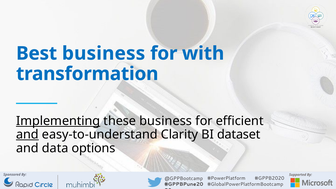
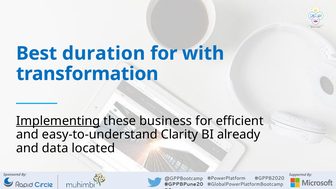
Best business: business -> duration
and at (27, 135) underline: present -> none
dataset: dataset -> already
options: options -> located
